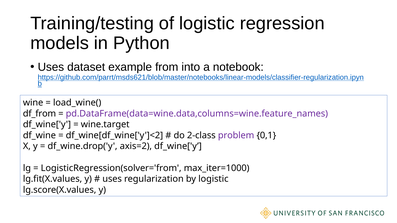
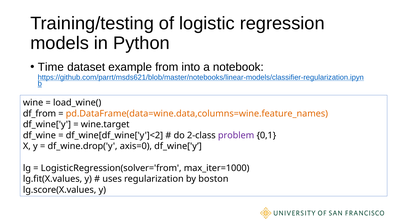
Uses at (51, 67): Uses -> Time
pd.DataFrame(data=wine.data,columns=wine.feature_names colour: purple -> orange
axis=2: axis=2 -> axis=0
by logistic: logistic -> boston
